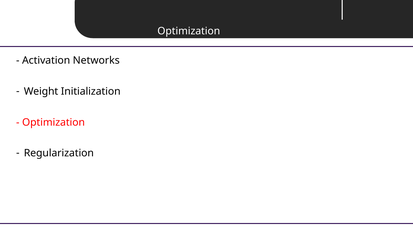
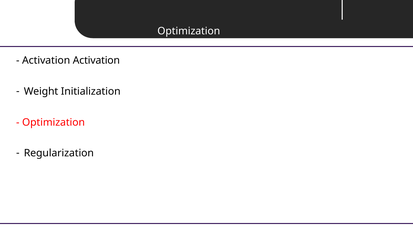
Activation Networks: Networks -> Activation
